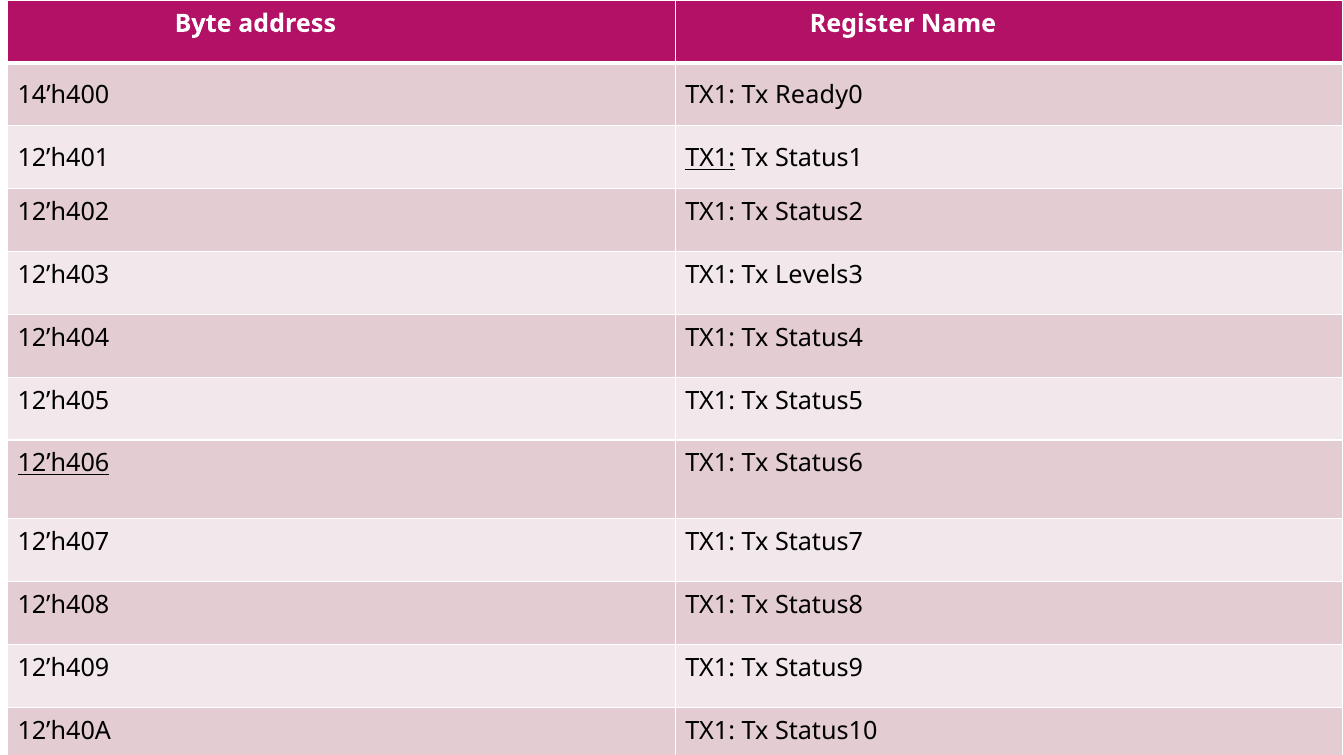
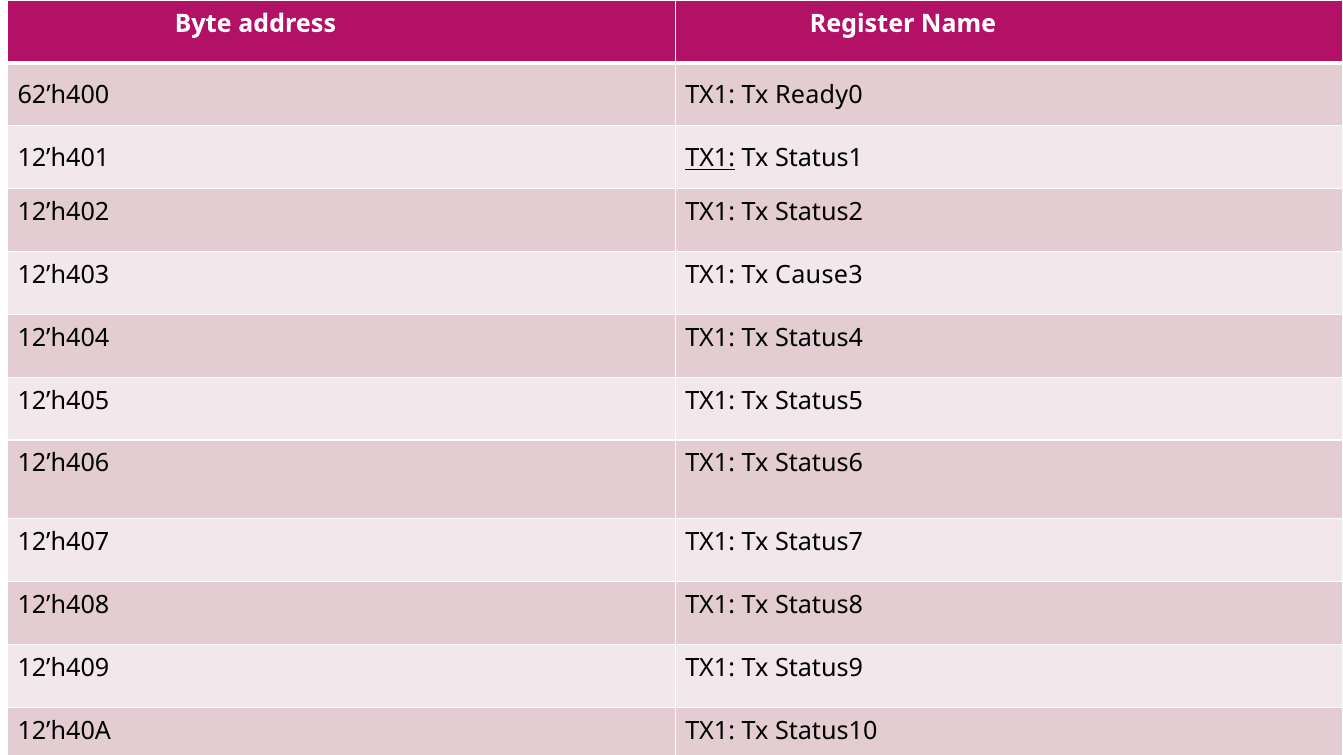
14’h400: 14’h400 -> 62’h400
Levels3: Levels3 -> Cause3
12’h406 underline: present -> none
